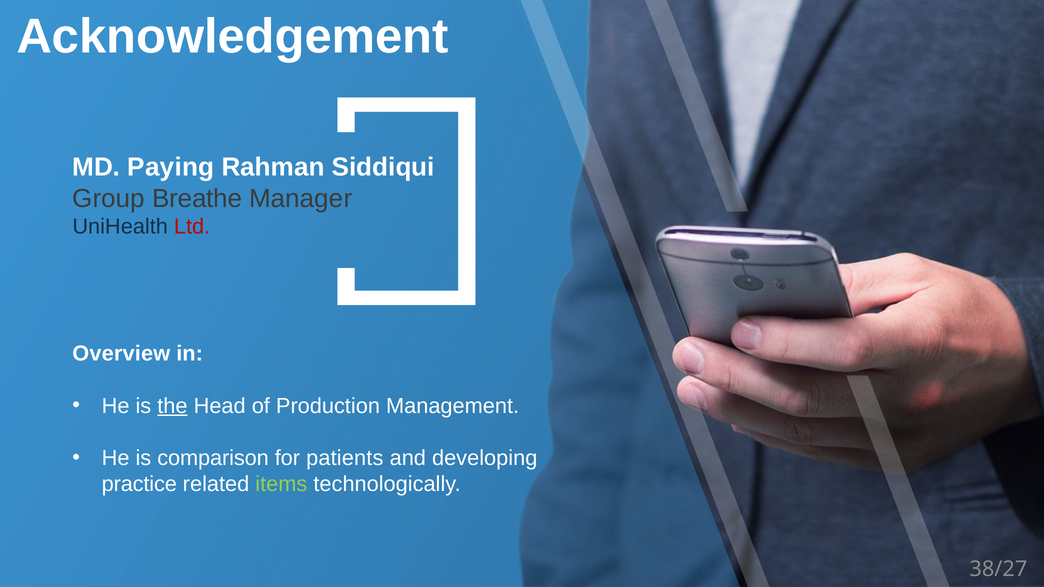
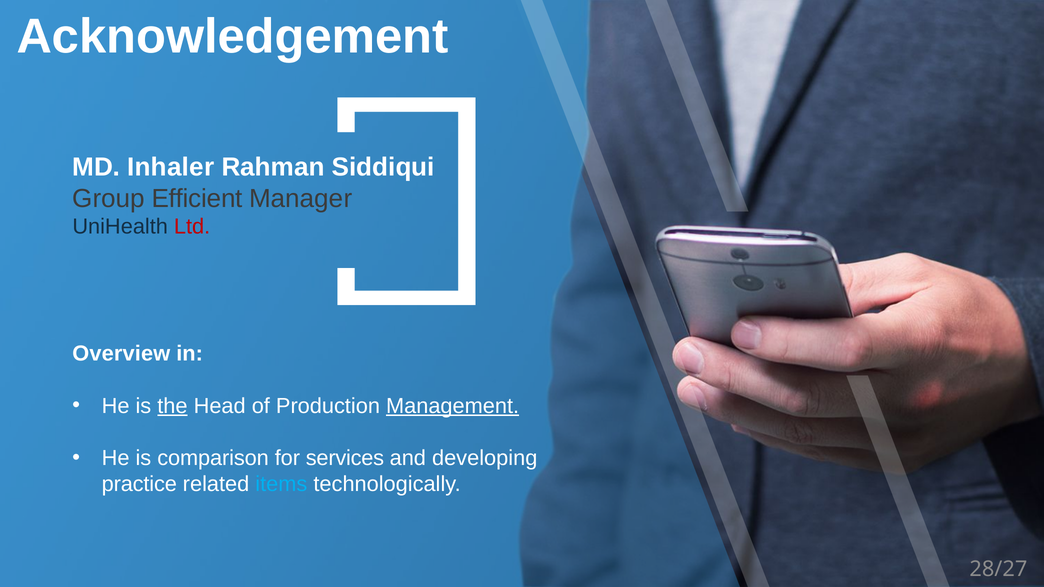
Paying: Paying -> Inhaler
Breathe: Breathe -> Efficient
Management underline: none -> present
patients: patients -> services
items colour: light green -> light blue
38/27: 38/27 -> 28/27
